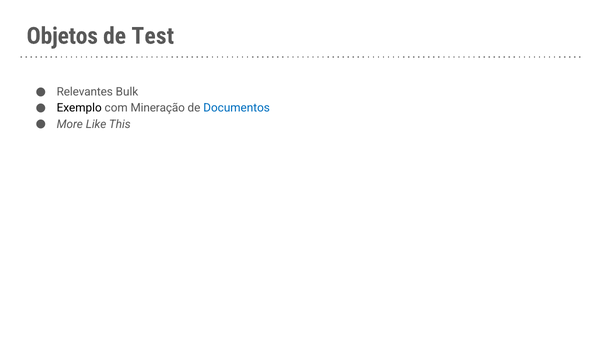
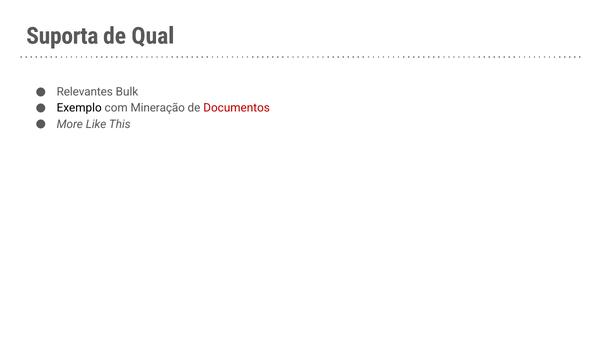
Objetos: Objetos -> Suporta
Test: Test -> Qual
Documentos colour: blue -> red
